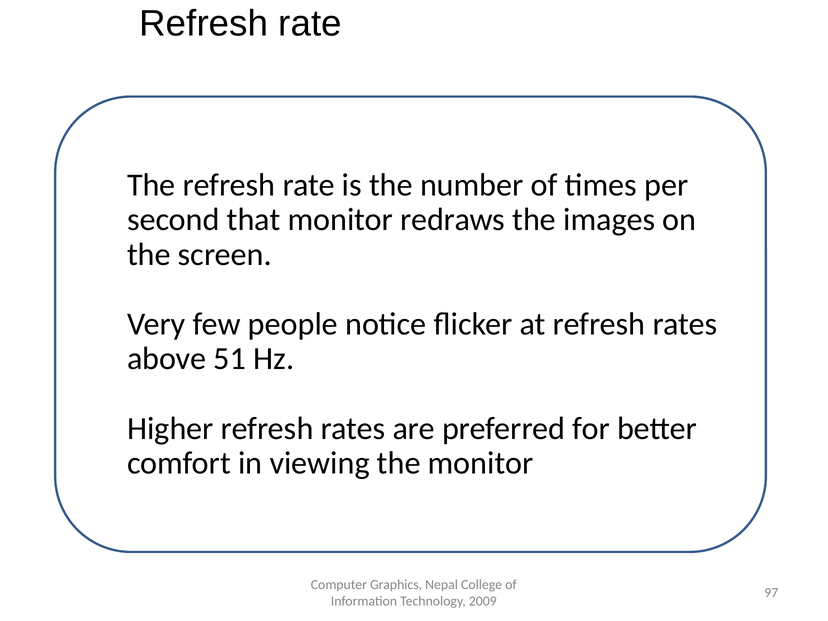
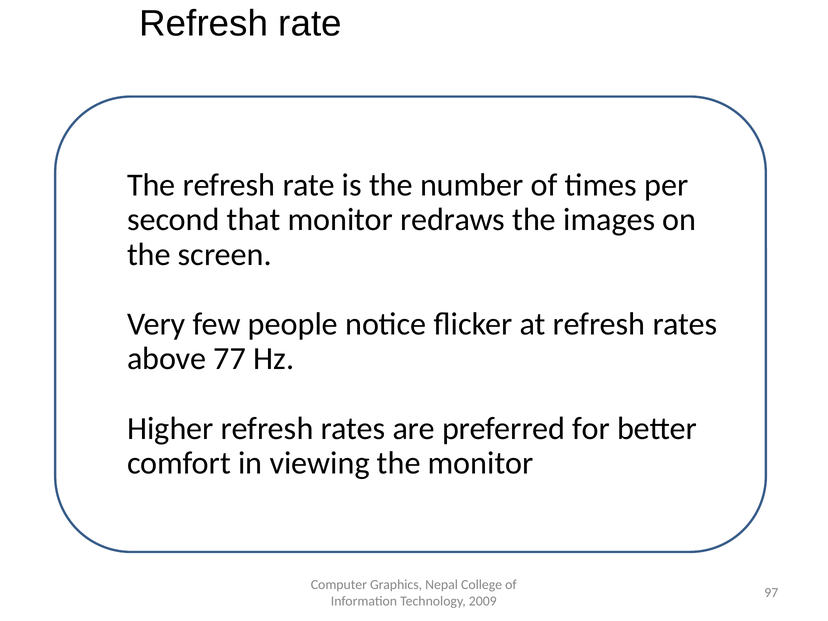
51: 51 -> 77
